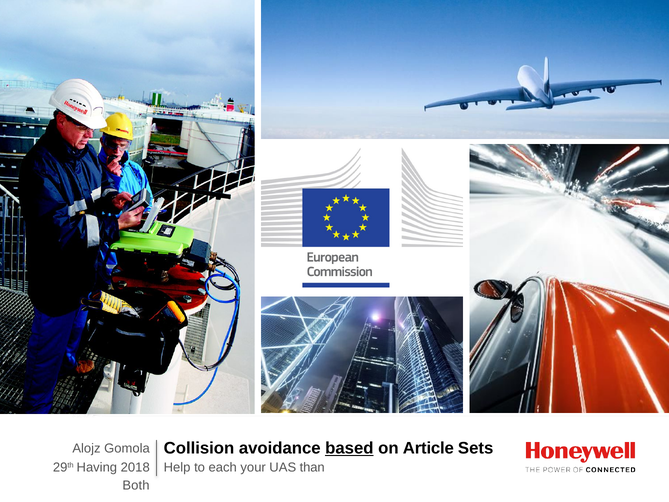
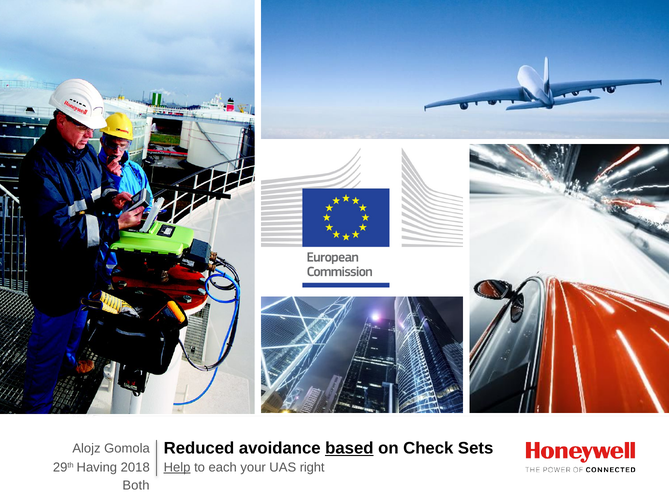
Collision: Collision -> Reduced
Article: Article -> Check
Help underline: none -> present
than: than -> right
